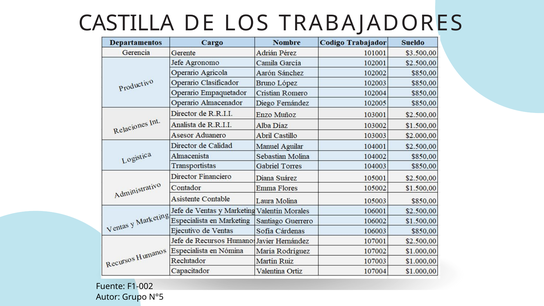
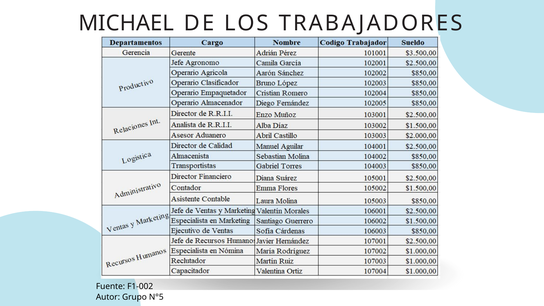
CASTILLA: CASTILLA -> MICHAEL
